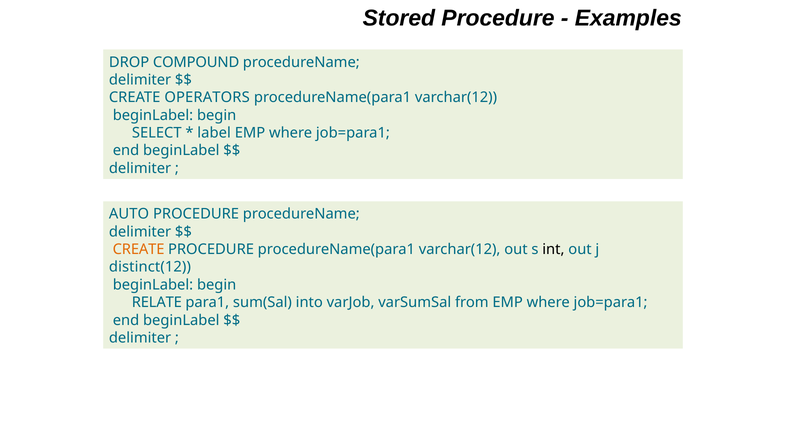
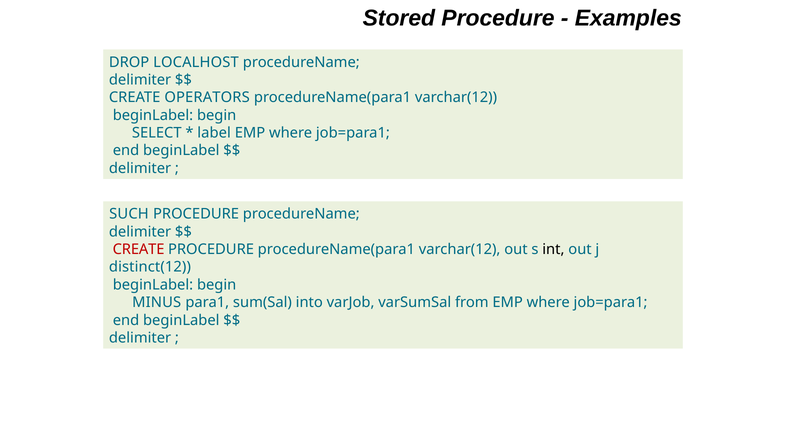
COMPOUND: COMPOUND -> LOCALHOST
AUTO: AUTO -> SUCH
CREATE at (139, 250) colour: orange -> red
RELATE: RELATE -> MINUS
